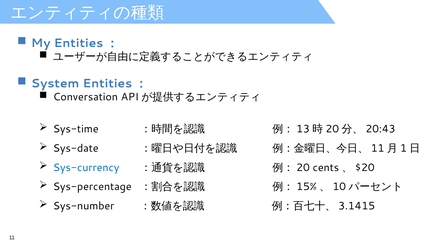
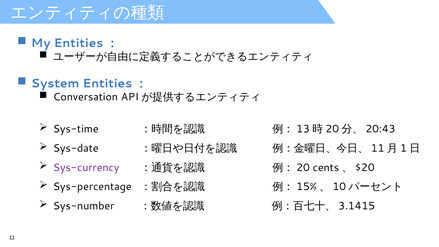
Sys-currency colour: blue -> purple
